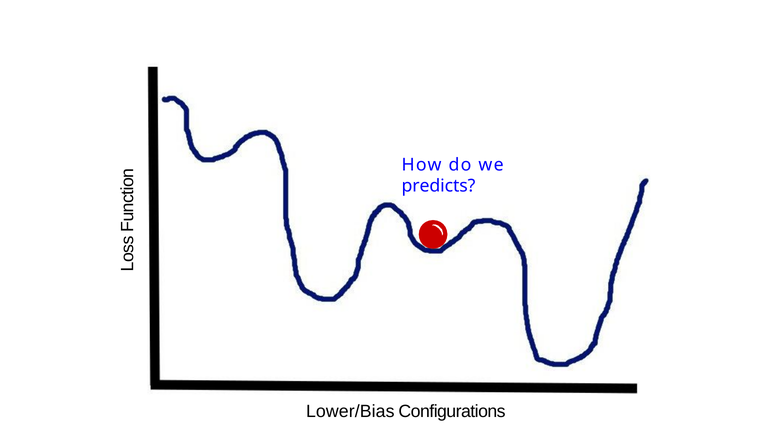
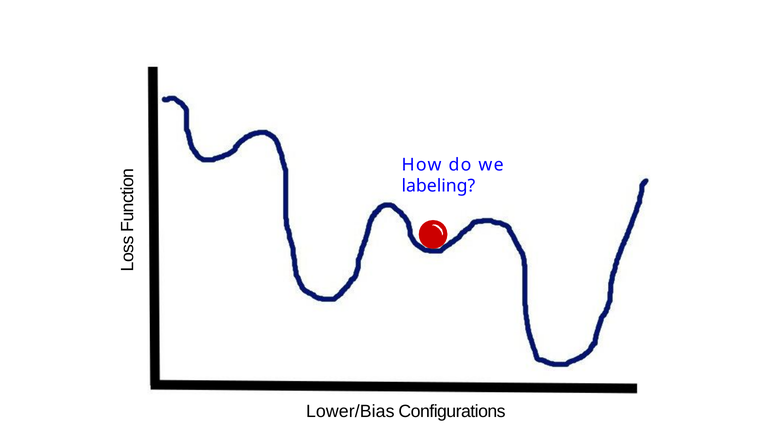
predicts: predicts -> labeling
